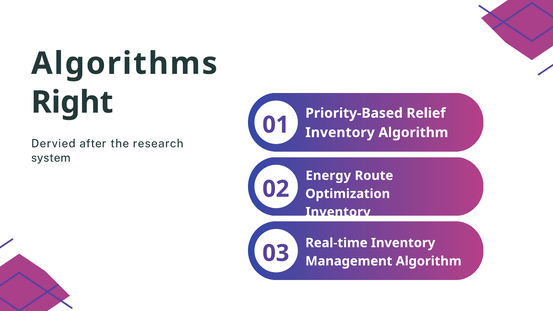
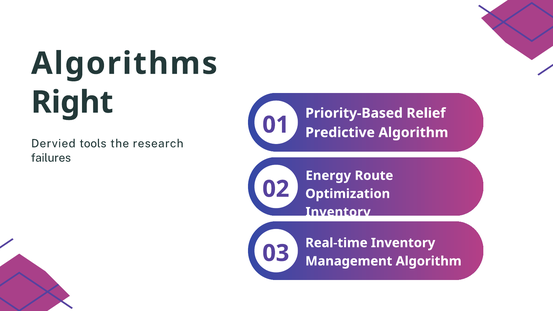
Inventory at (340, 133): Inventory -> Predictive
after: after -> tools
system: system -> failures
